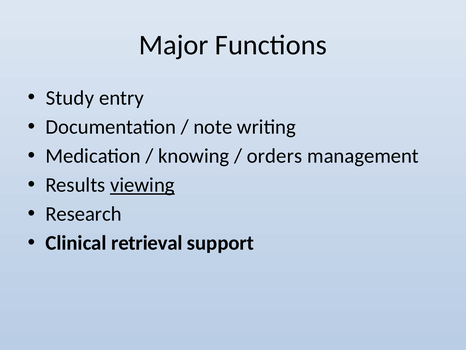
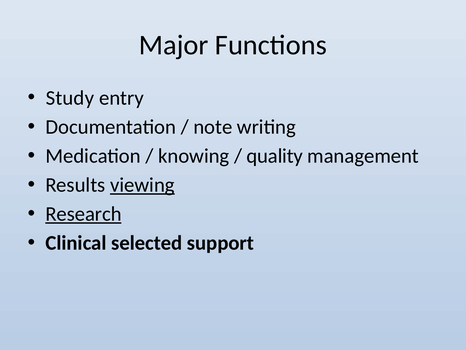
orders: orders -> quality
Research underline: none -> present
retrieval: retrieval -> selected
